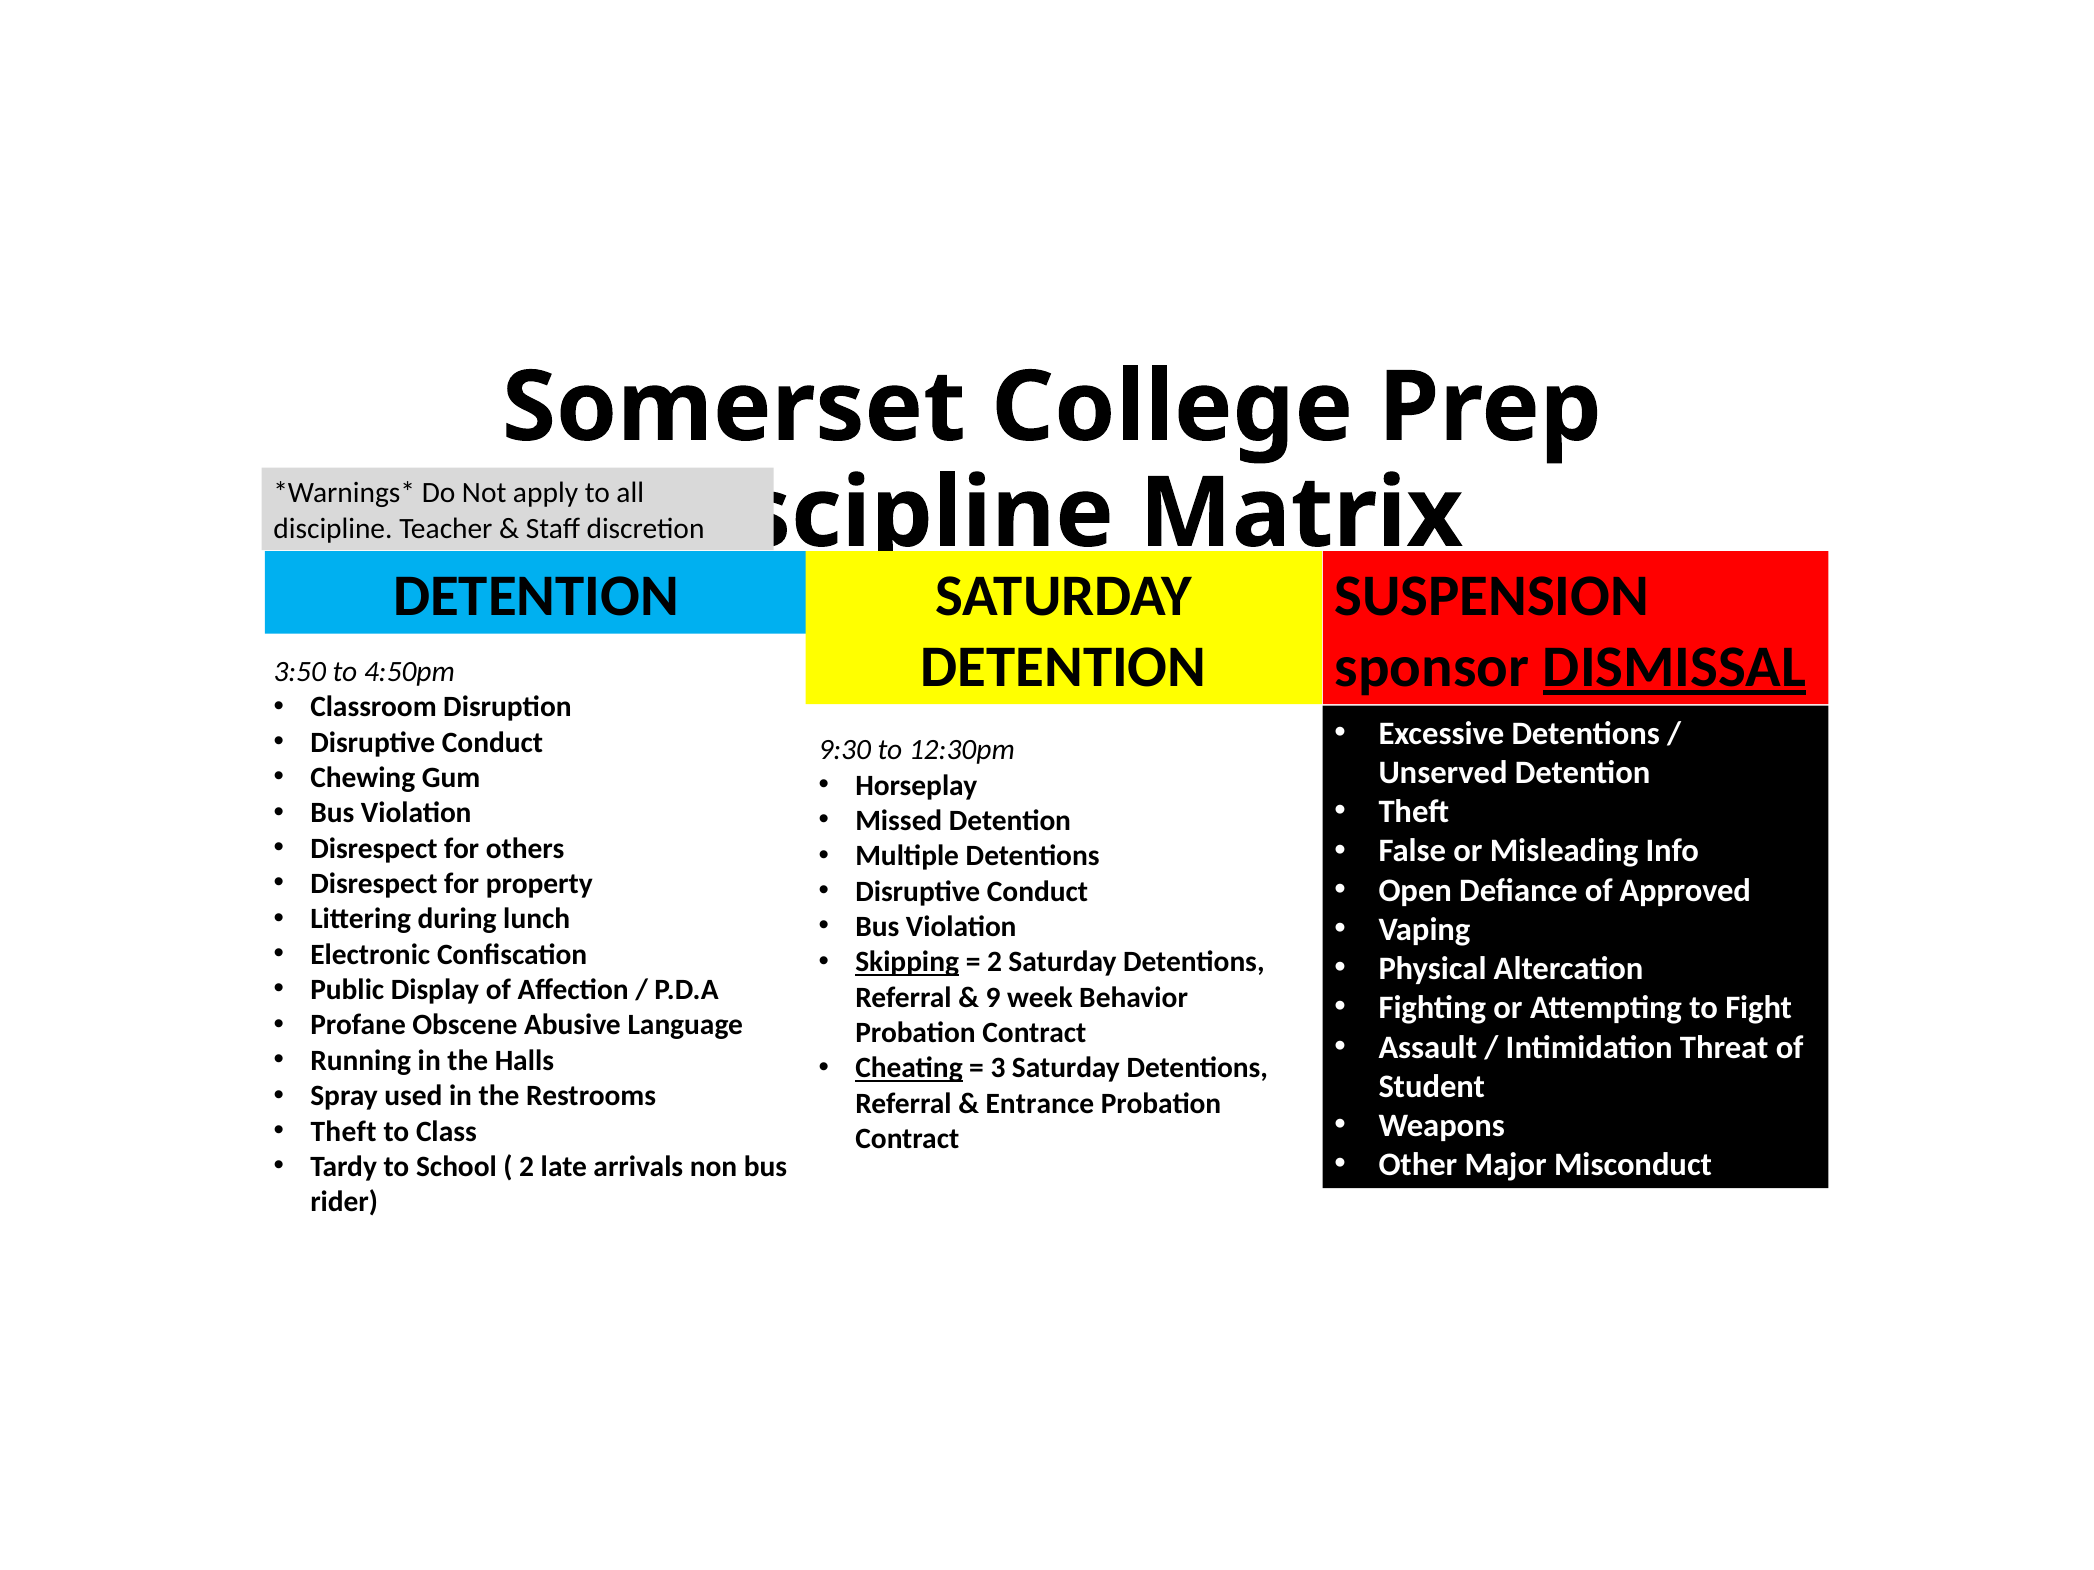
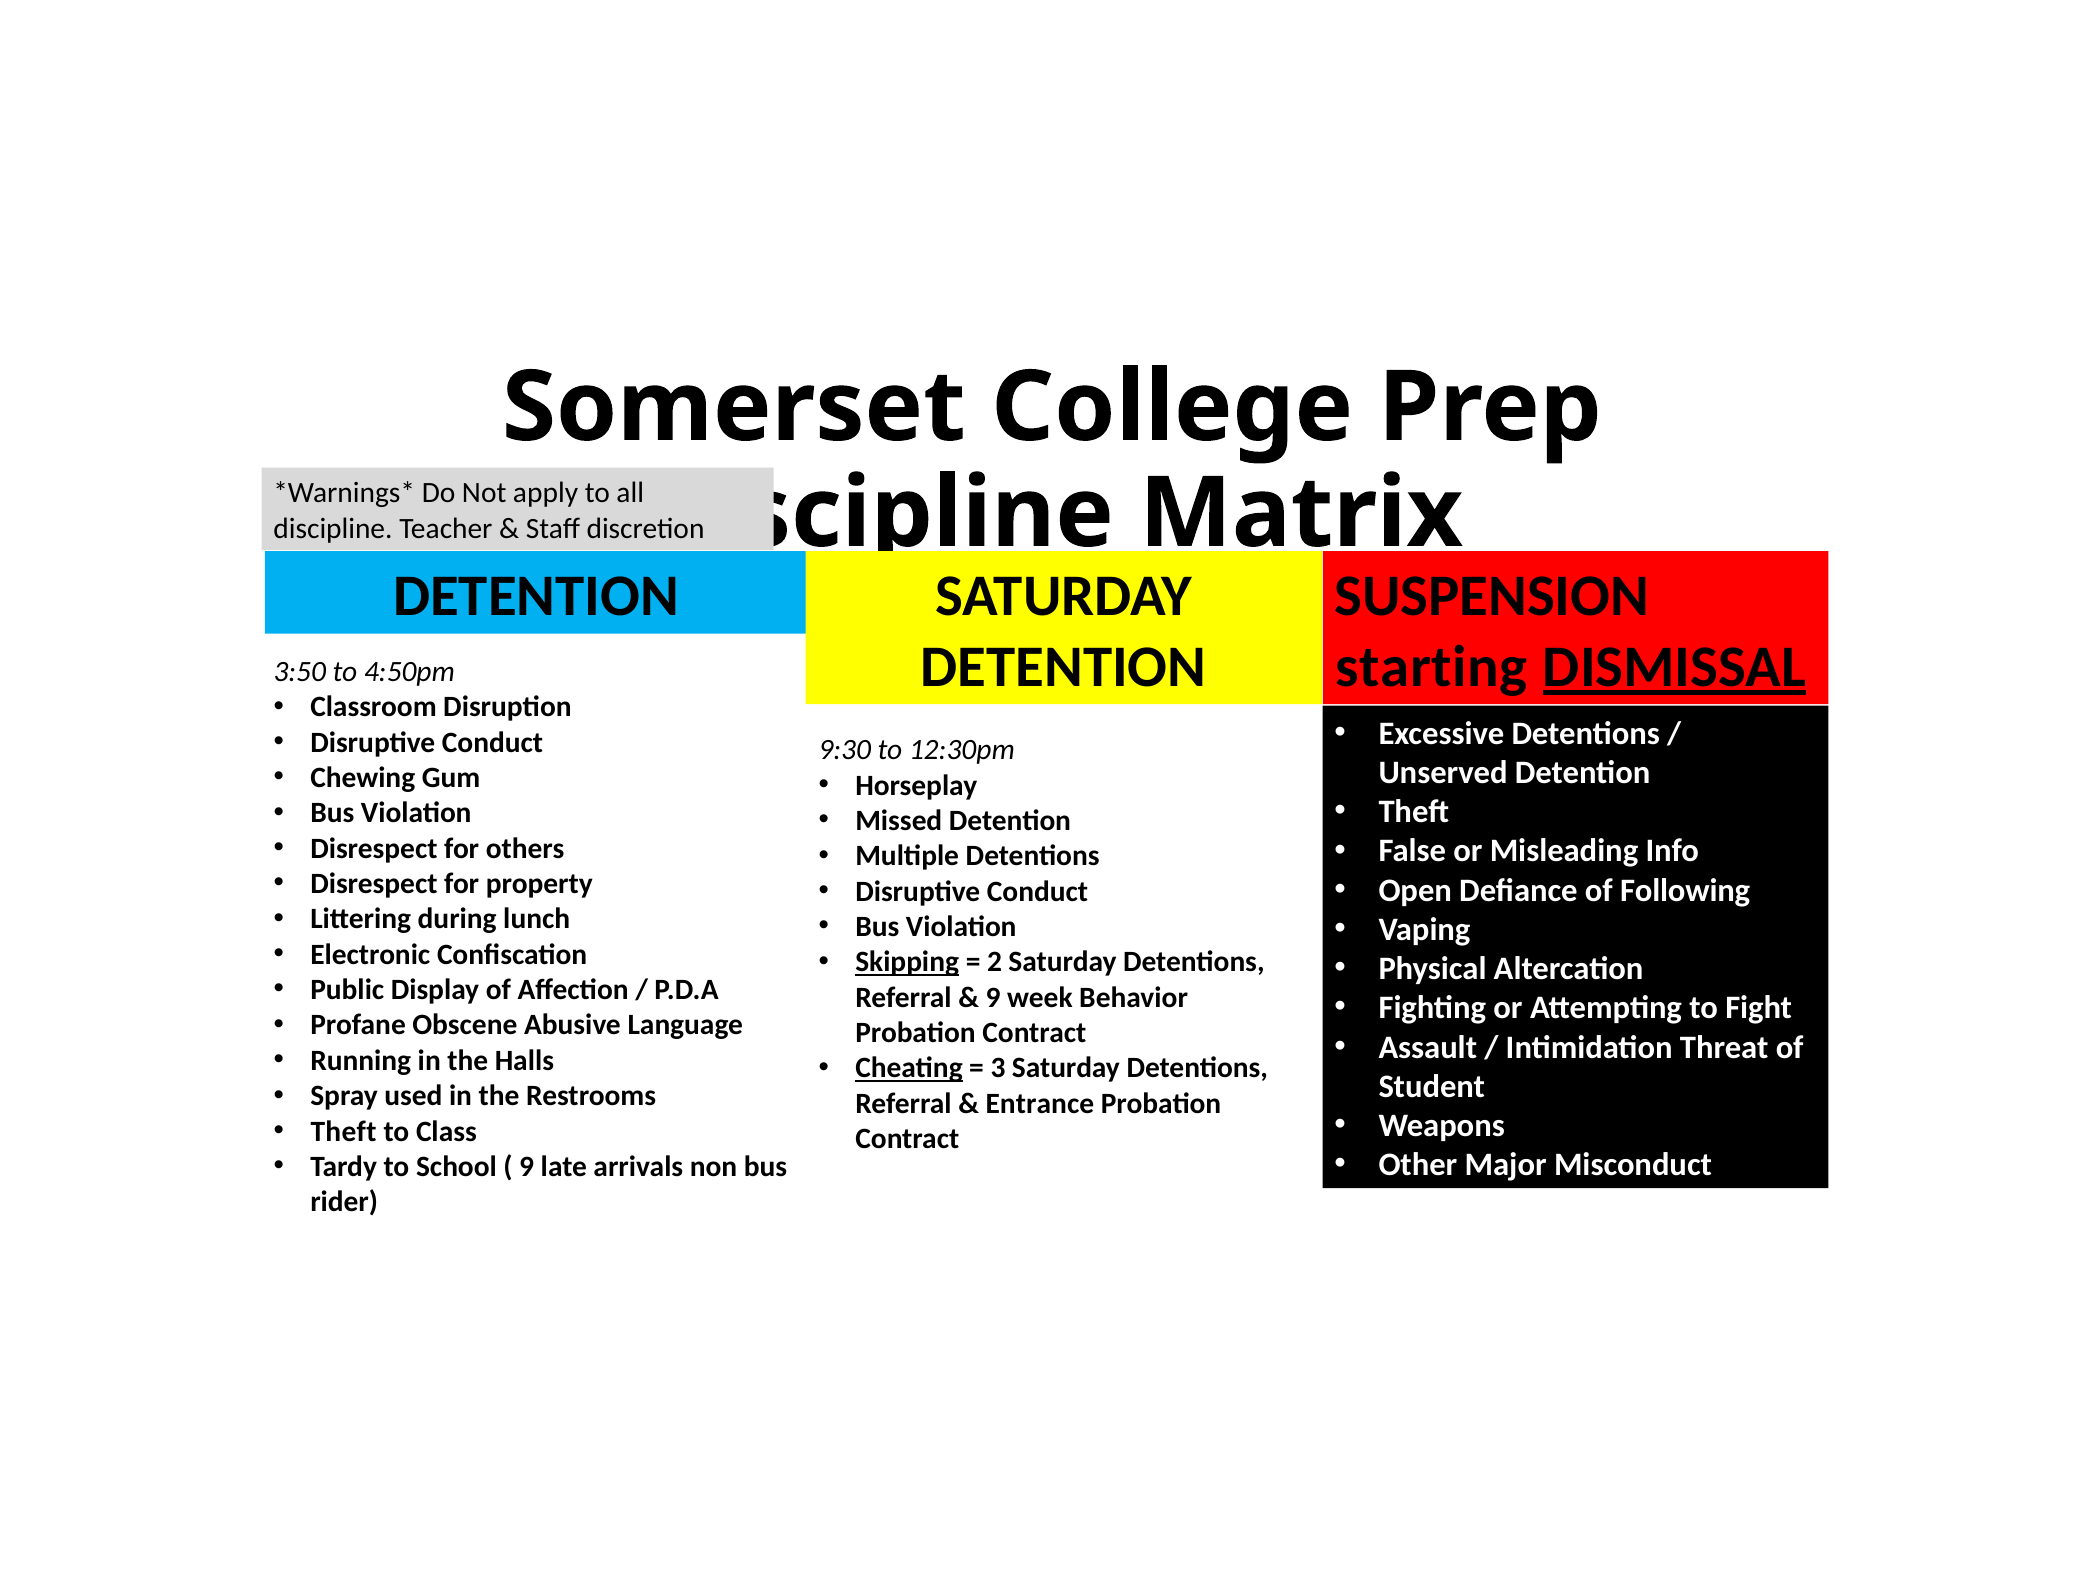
sponsor: sponsor -> starting
Approved: Approved -> Following
2 at (527, 1167): 2 -> 9
